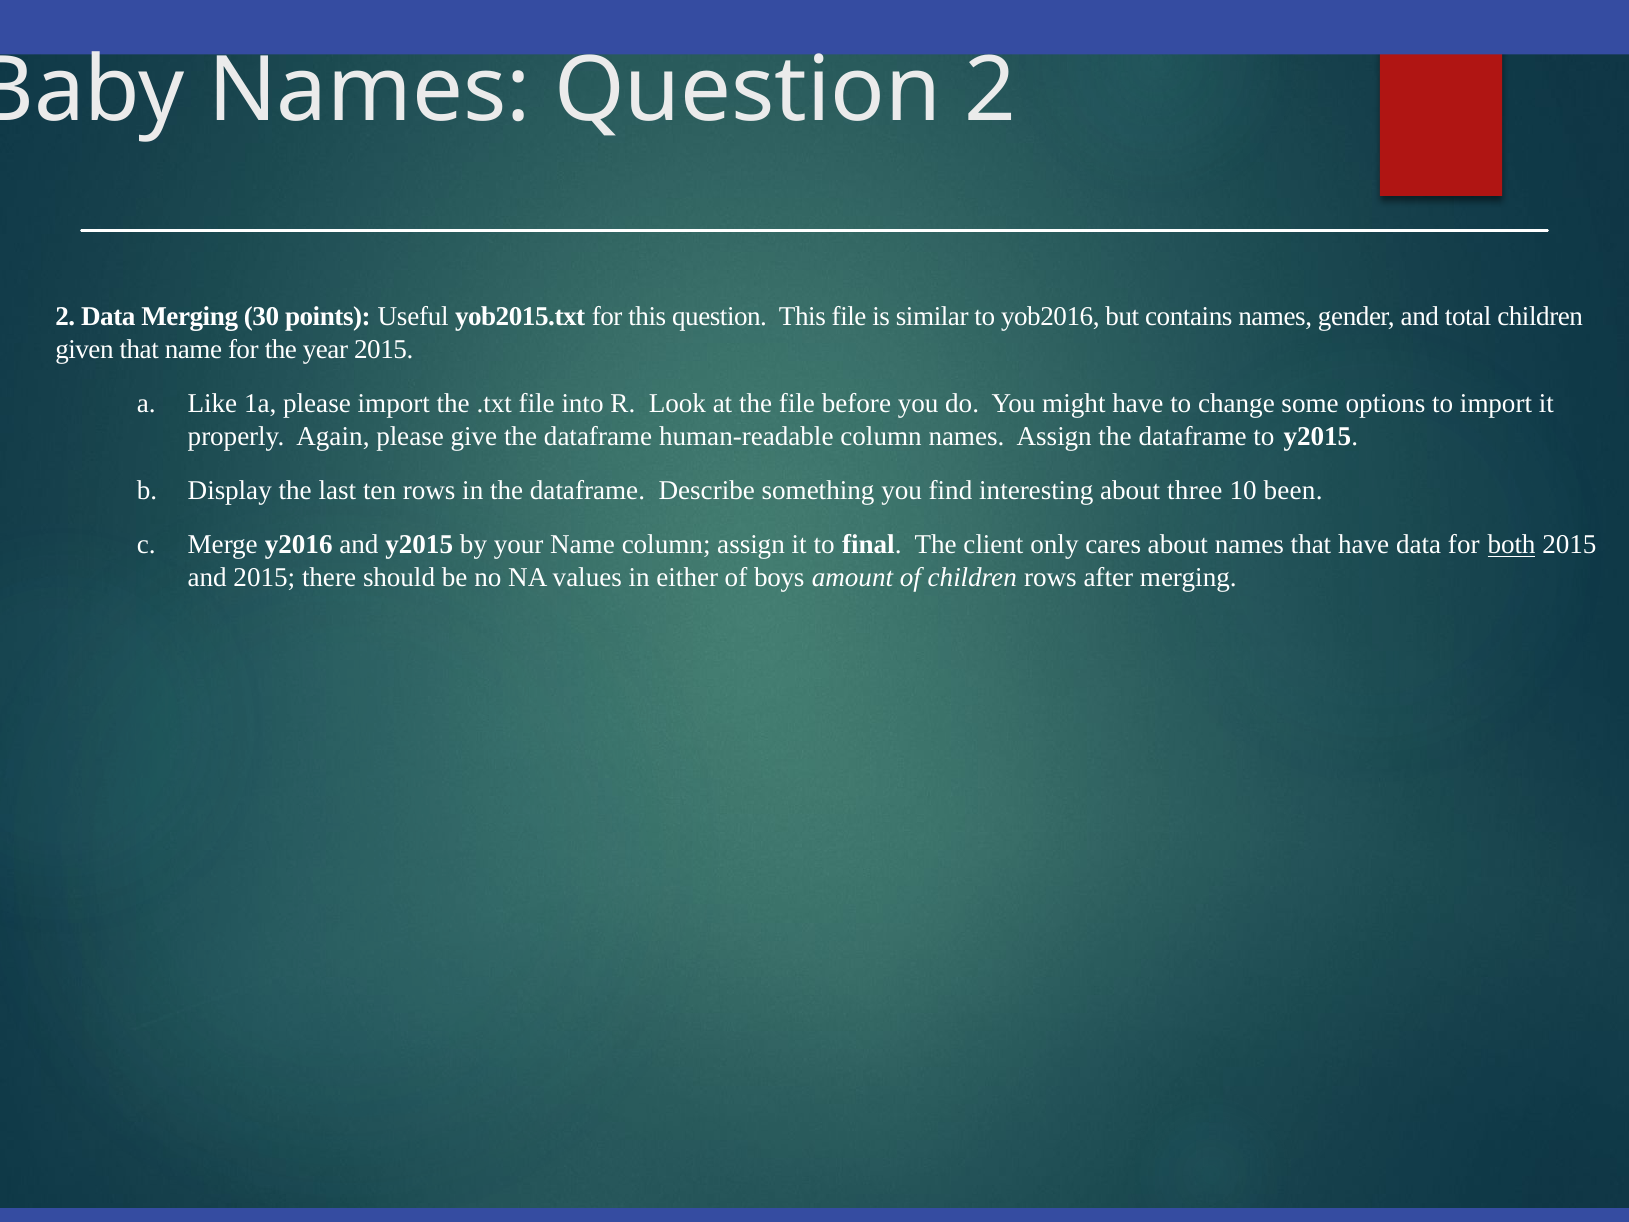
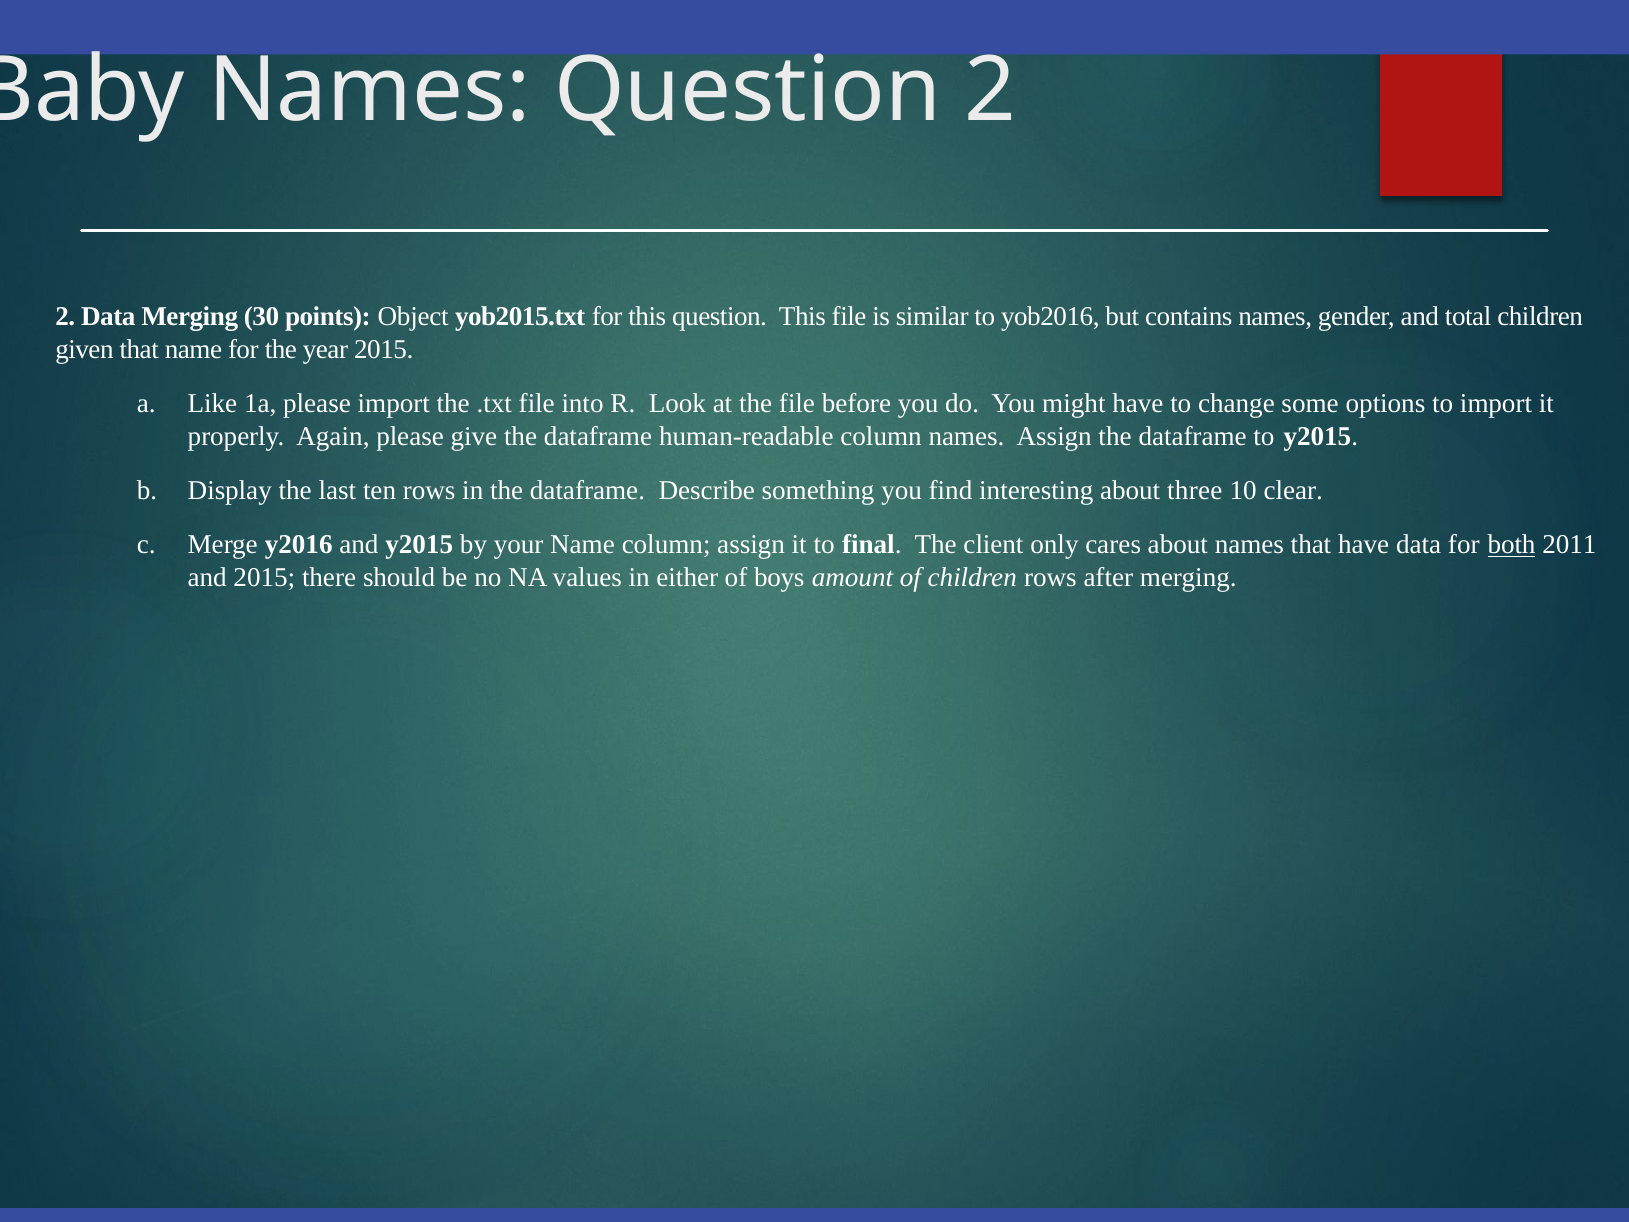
Useful: Useful -> Object
been: been -> clear
both 2015: 2015 -> 2011
